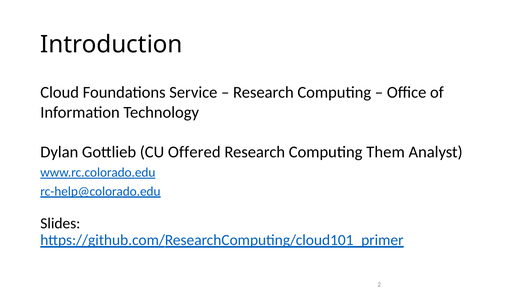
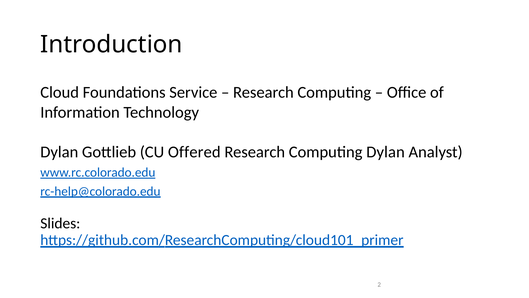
Computing Them: Them -> Dylan
